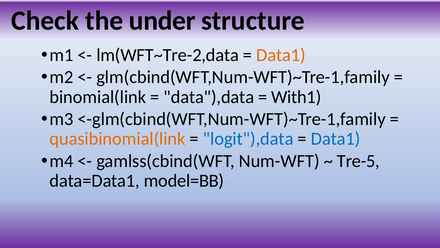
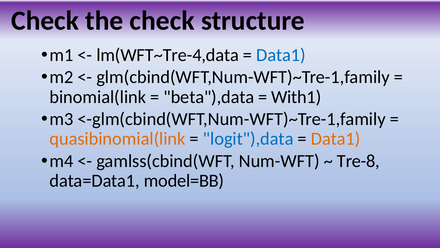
the under: under -> check
lm(WFT~Tre-2,data: lm(WFT~Tre-2,data -> lm(WFT~Tre-4,data
Data1 at (281, 55) colour: orange -> blue
data"),data: data"),data -> beta"),data
Data1 at (336, 139) colour: blue -> orange
Tre-5: Tre-5 -> Tre-8
